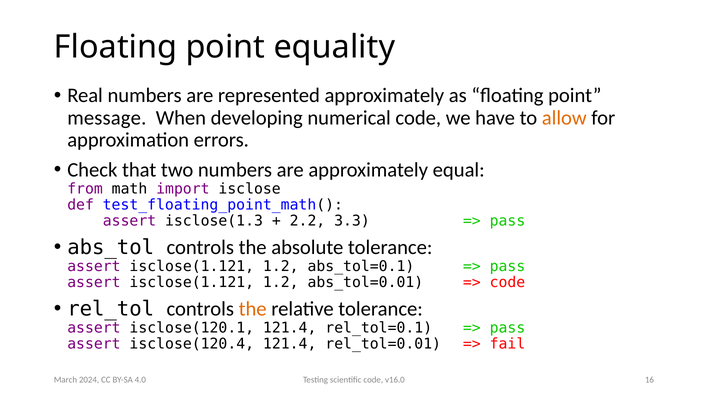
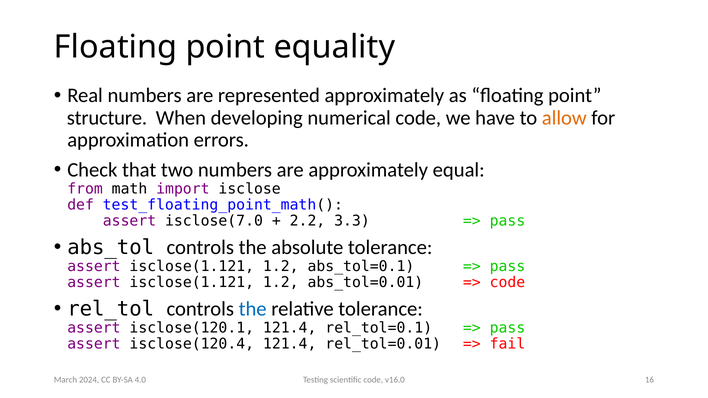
message: message -> structure
isclose(1.3: isclose(1.3 -> isclose(7.0
the at (253, 309) colour: orange -> blue
